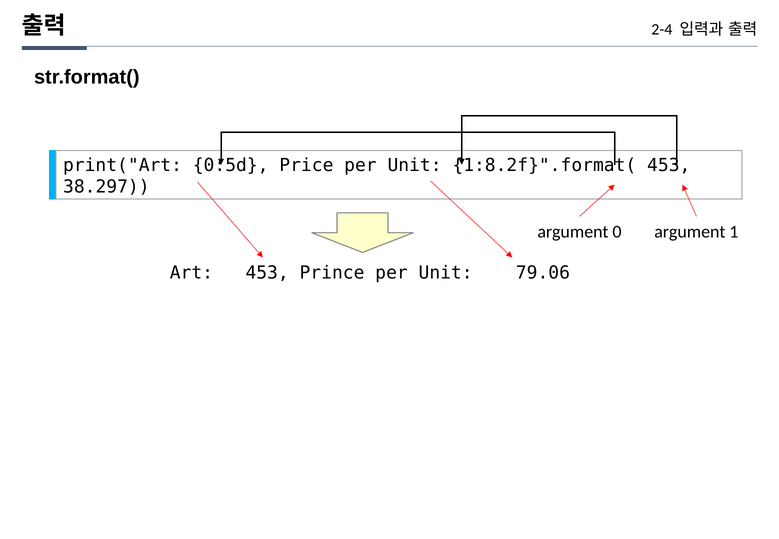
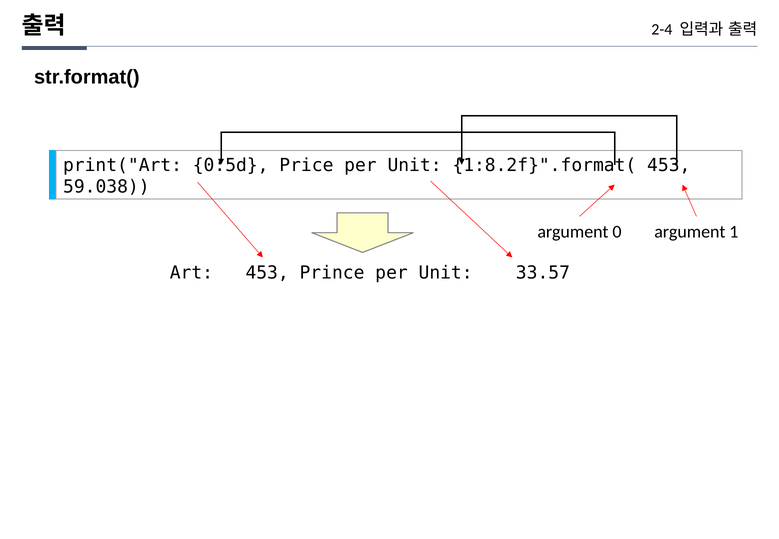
38.297: 38.297 -> 59.038
79.06: 79.06 -> 33.57
